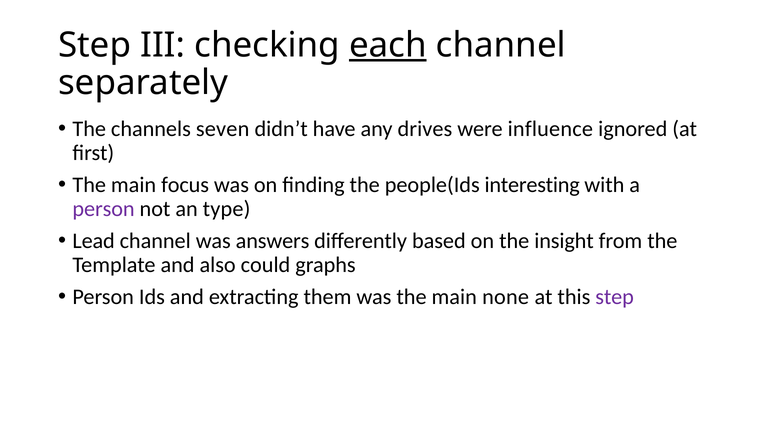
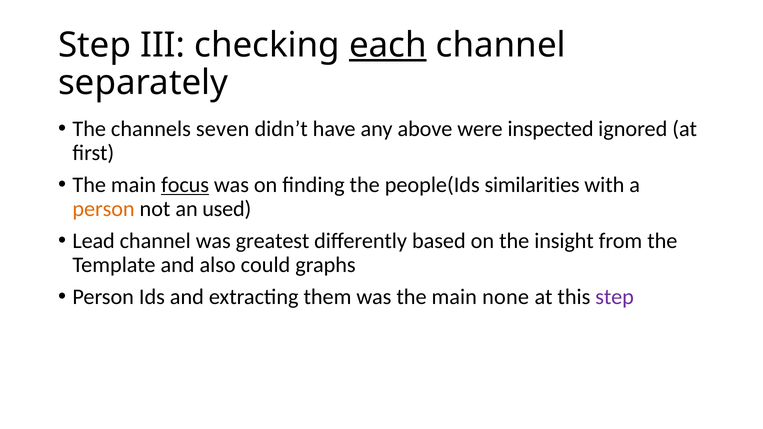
drives: drives -> above
influence: influence -> inspected
focus underline: none -> present
interesting: interesting -> similarities
person at (104, 209) colour: purple -> orange
type: type -> used
answers: answers -> greatest
